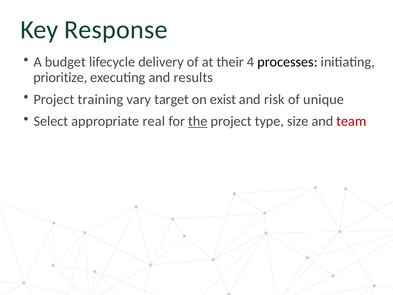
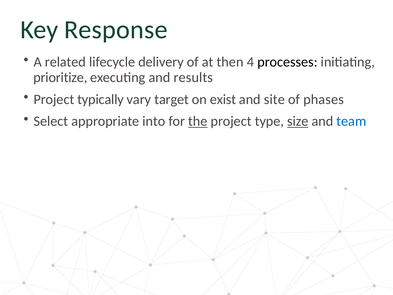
budget: budget -> related
their: their -> then
training: training -> typically
risk: risk -> site
unique: unique -> phases
real: real -> into
size underline: none -> present
team colour: red -> blue
